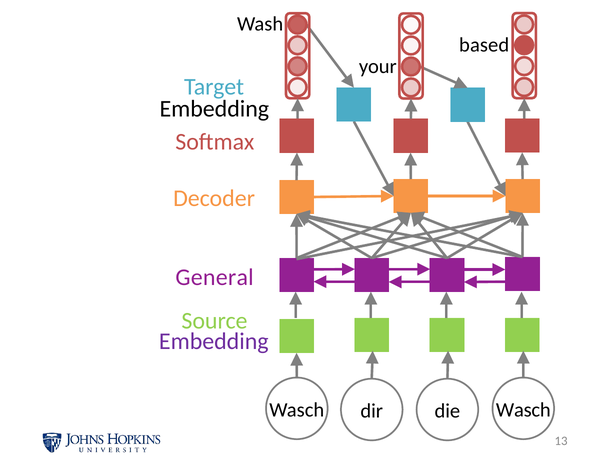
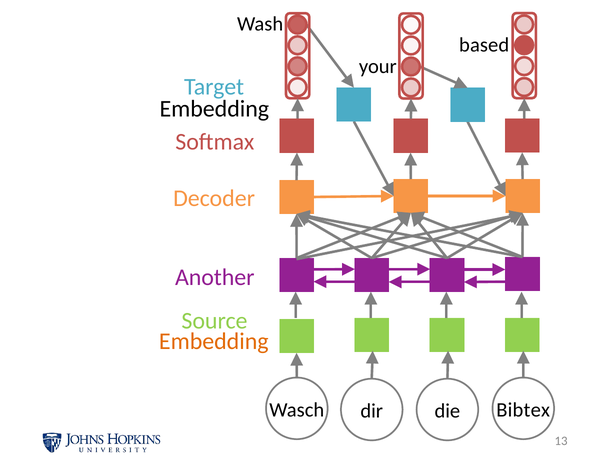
General: General -> Another
Embedding at (214, 341) colour: purple -> orange
die Wasch: Wasch -> Bibtex
